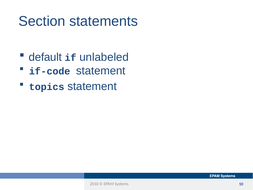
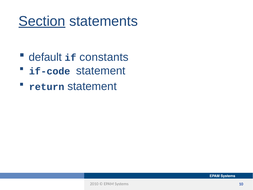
Section underline: none -> present
unlabeled: unlabeled -> constants
topics: topics -> return
